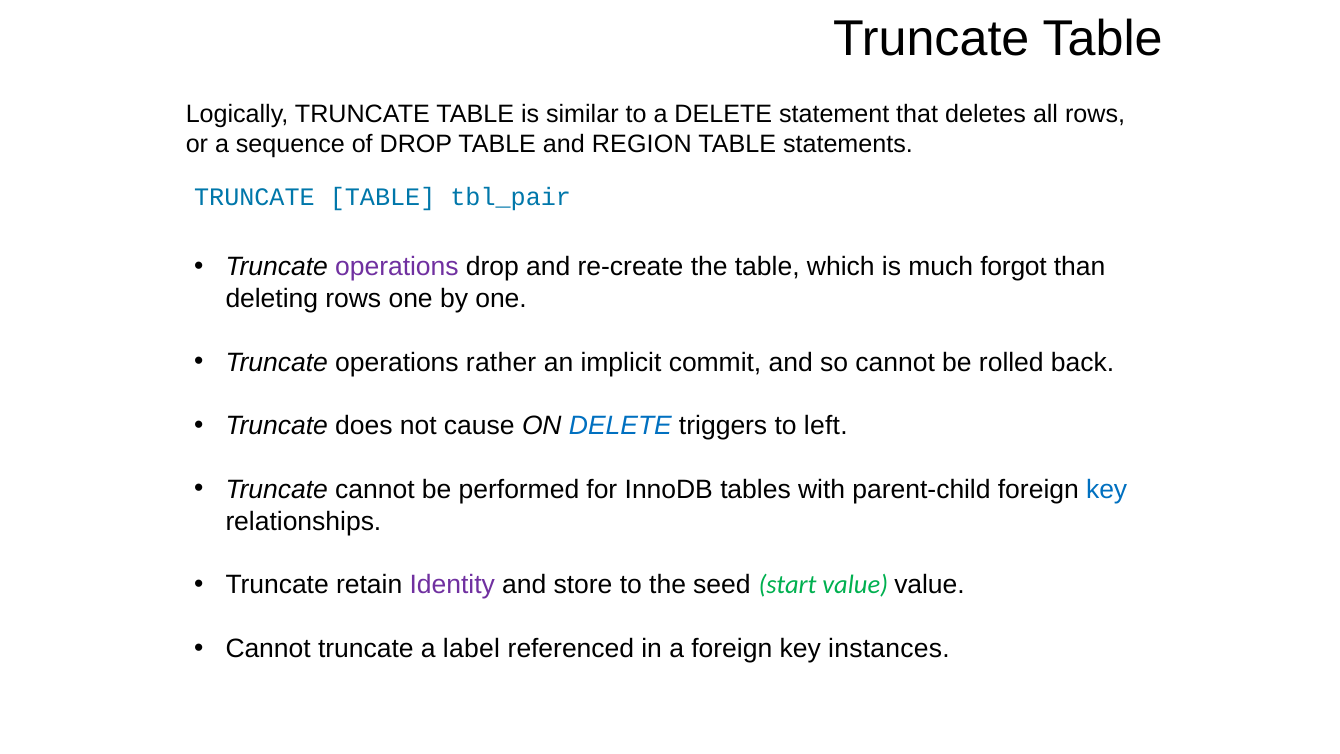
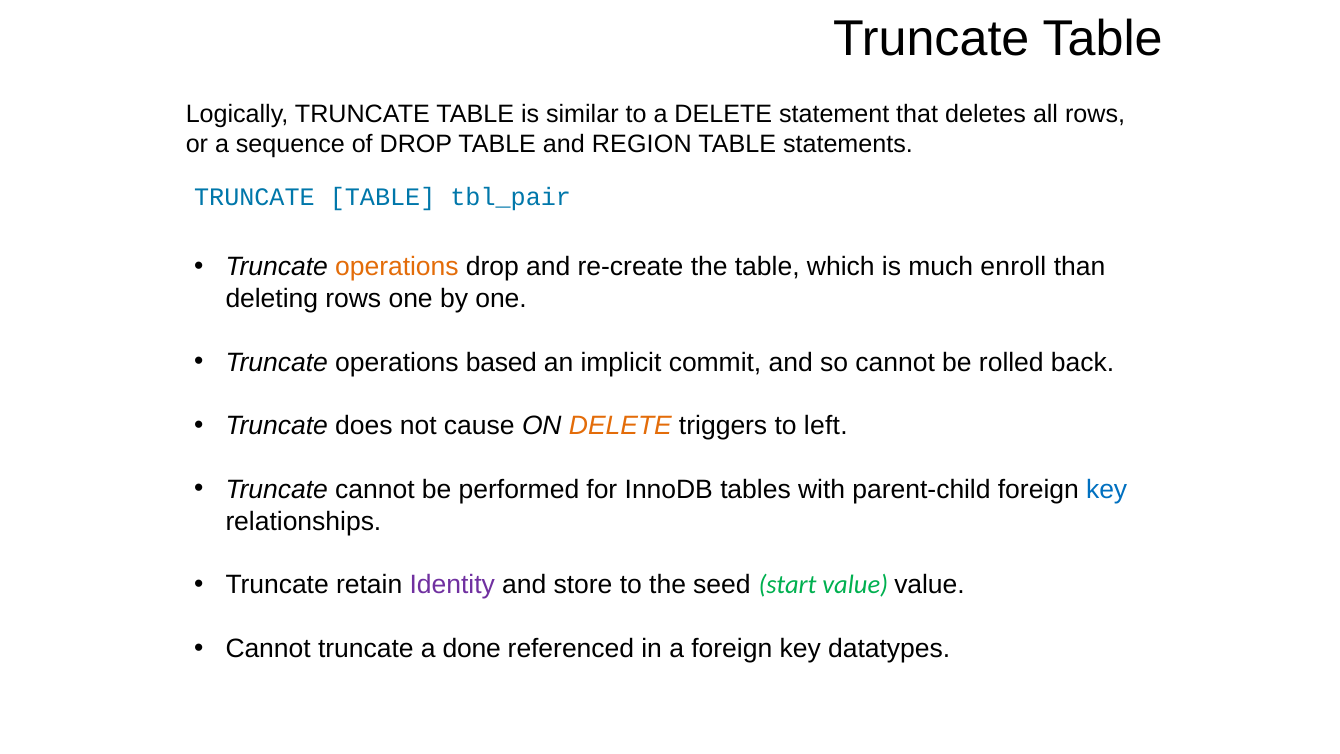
operations at (397, 267) colour: purple -> orange
forgot: forgot -> enroll
rather: rather -> based
DELETE at (620, 426) colour: blue -> orange
label: label -> done
instances: instances -> datatypes
